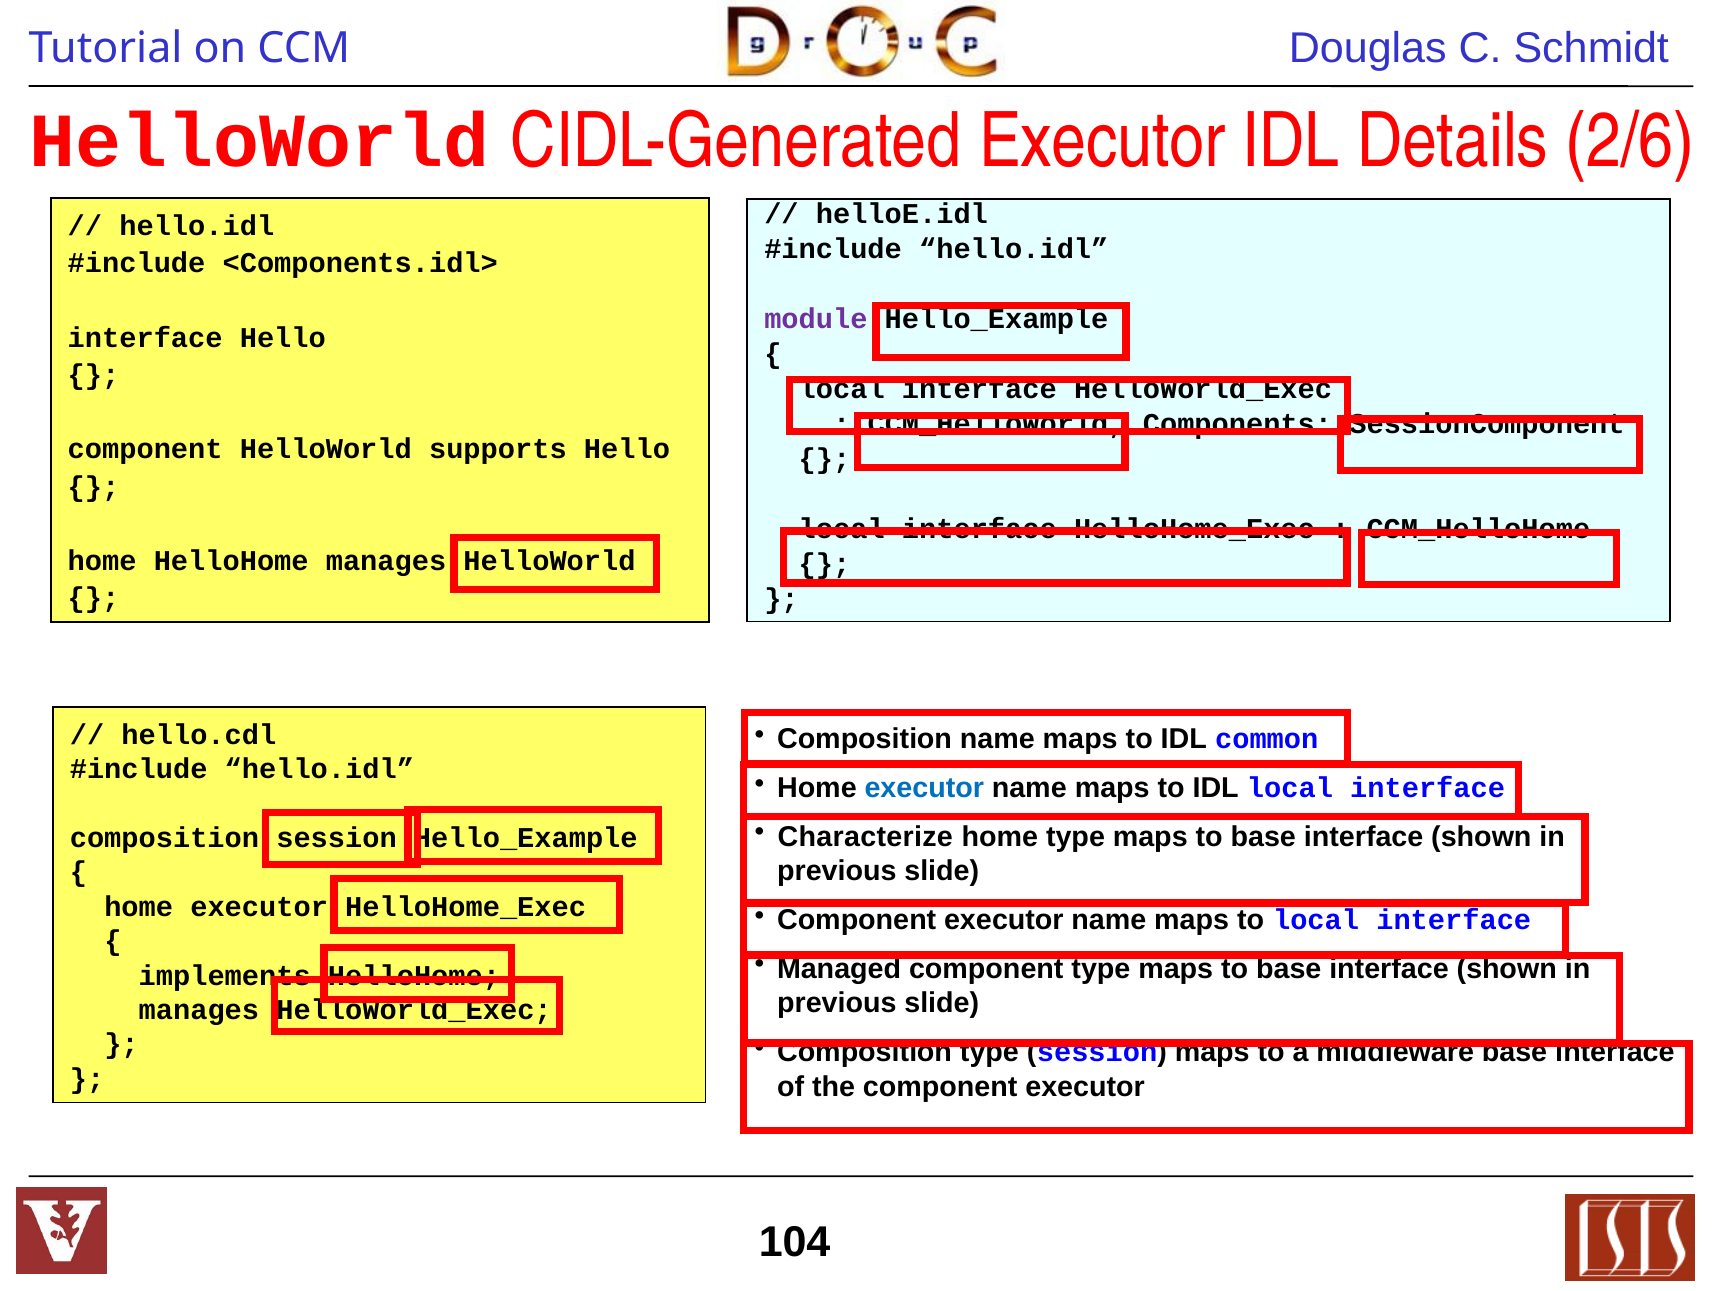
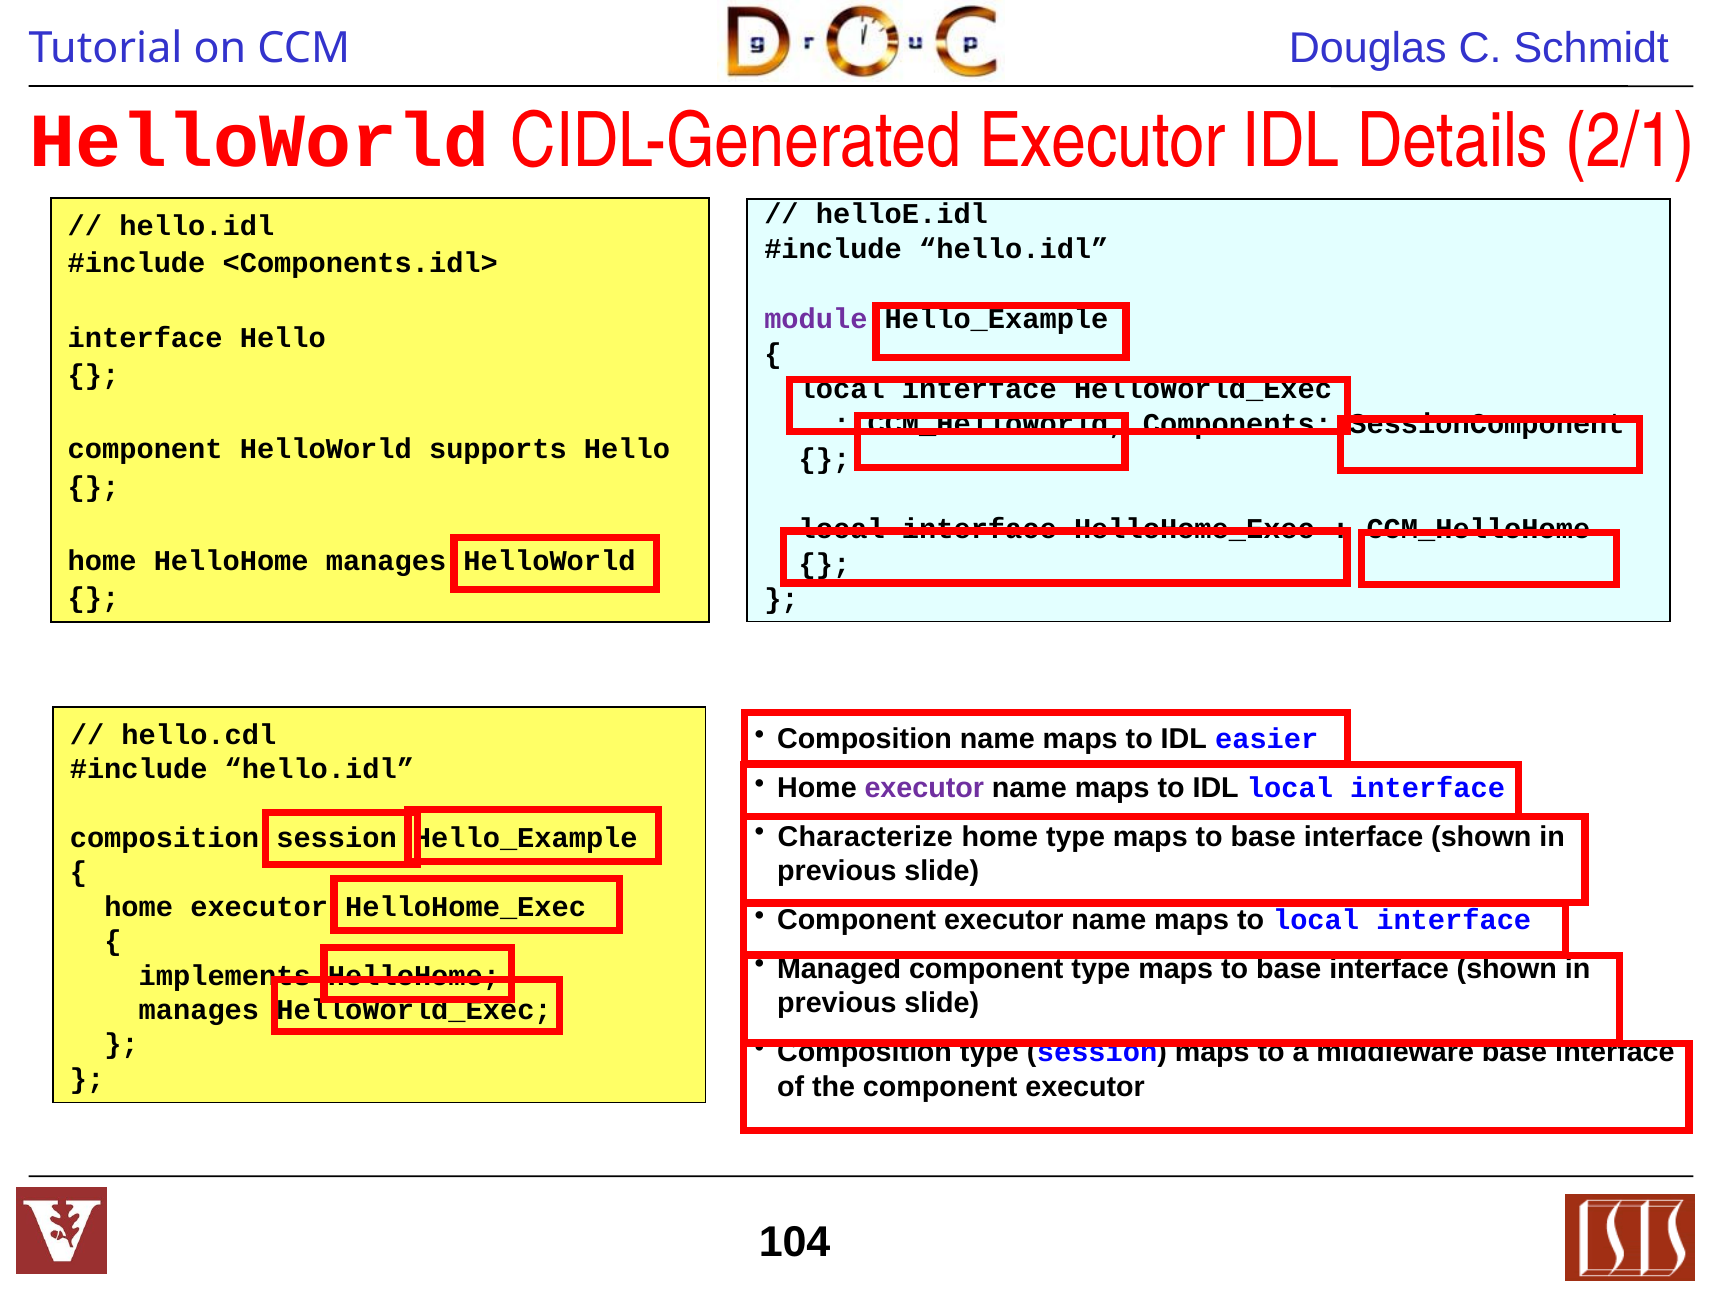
2/6: 2/6 -> 2/1
common: common -> easier
executor at (924, 789) colour: blue -> purple
